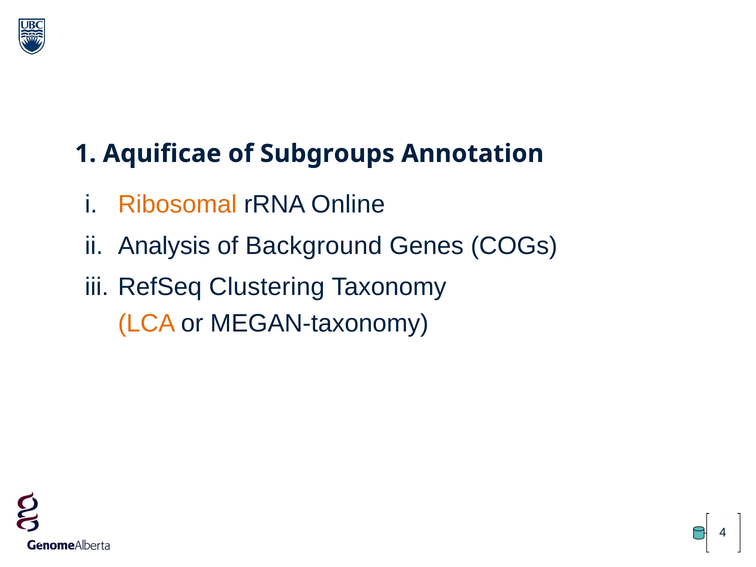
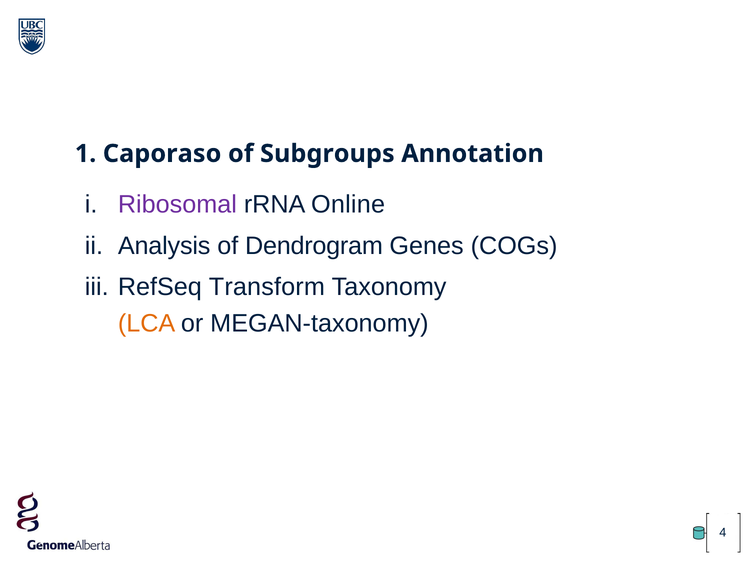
Aquificae: Aquificae -> Caporaso
Ribosomal colour: orange -> purple
Background: Background -> Dendrogram
Clustering: Clustering -> Transform
